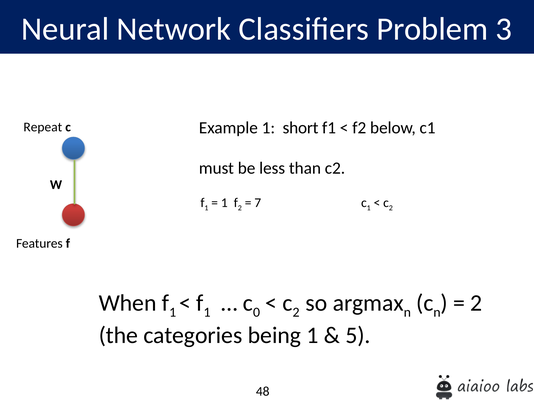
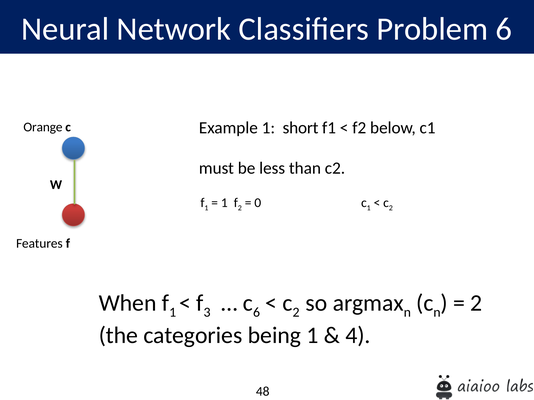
Problem 3: 3 -> 6
Repeat: Repeat -> Orange
7: 7 -> 0
1 at (207, 313): 1 -> 3
c 0: 0 -> 6
5: 5 -> 4
